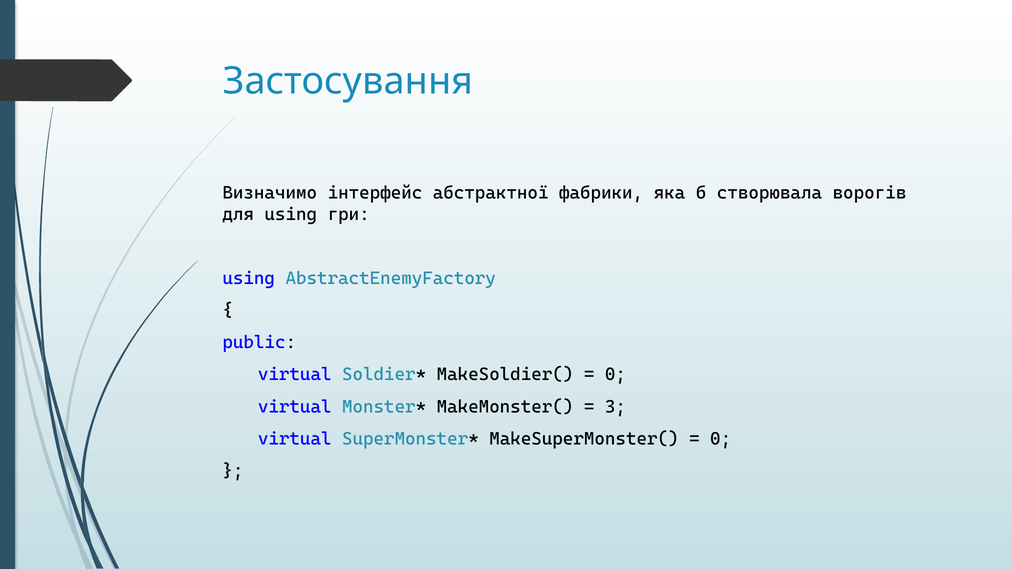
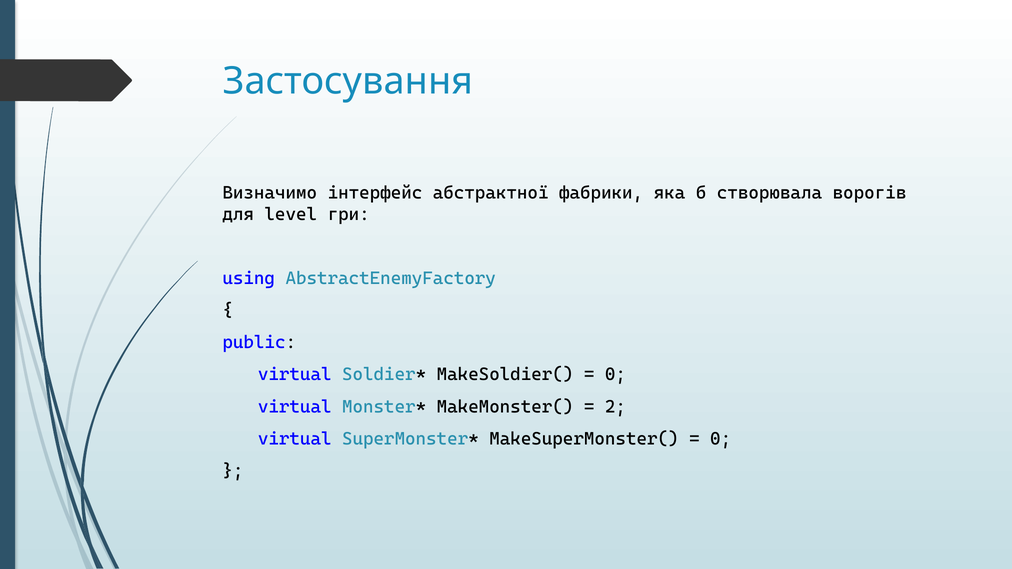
для using: using -> level
3: 3 -> 2
